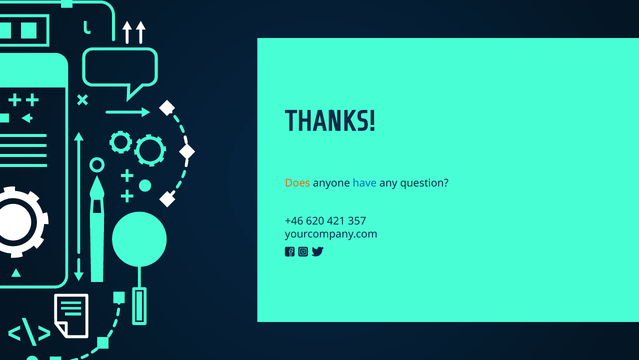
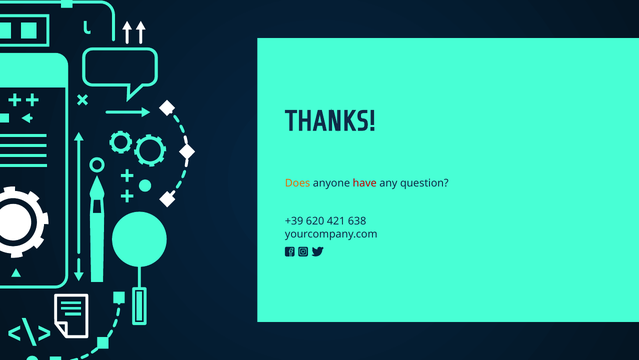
have colour: blue -> red
+46: +46 -> +39
357: 357 -> 638
